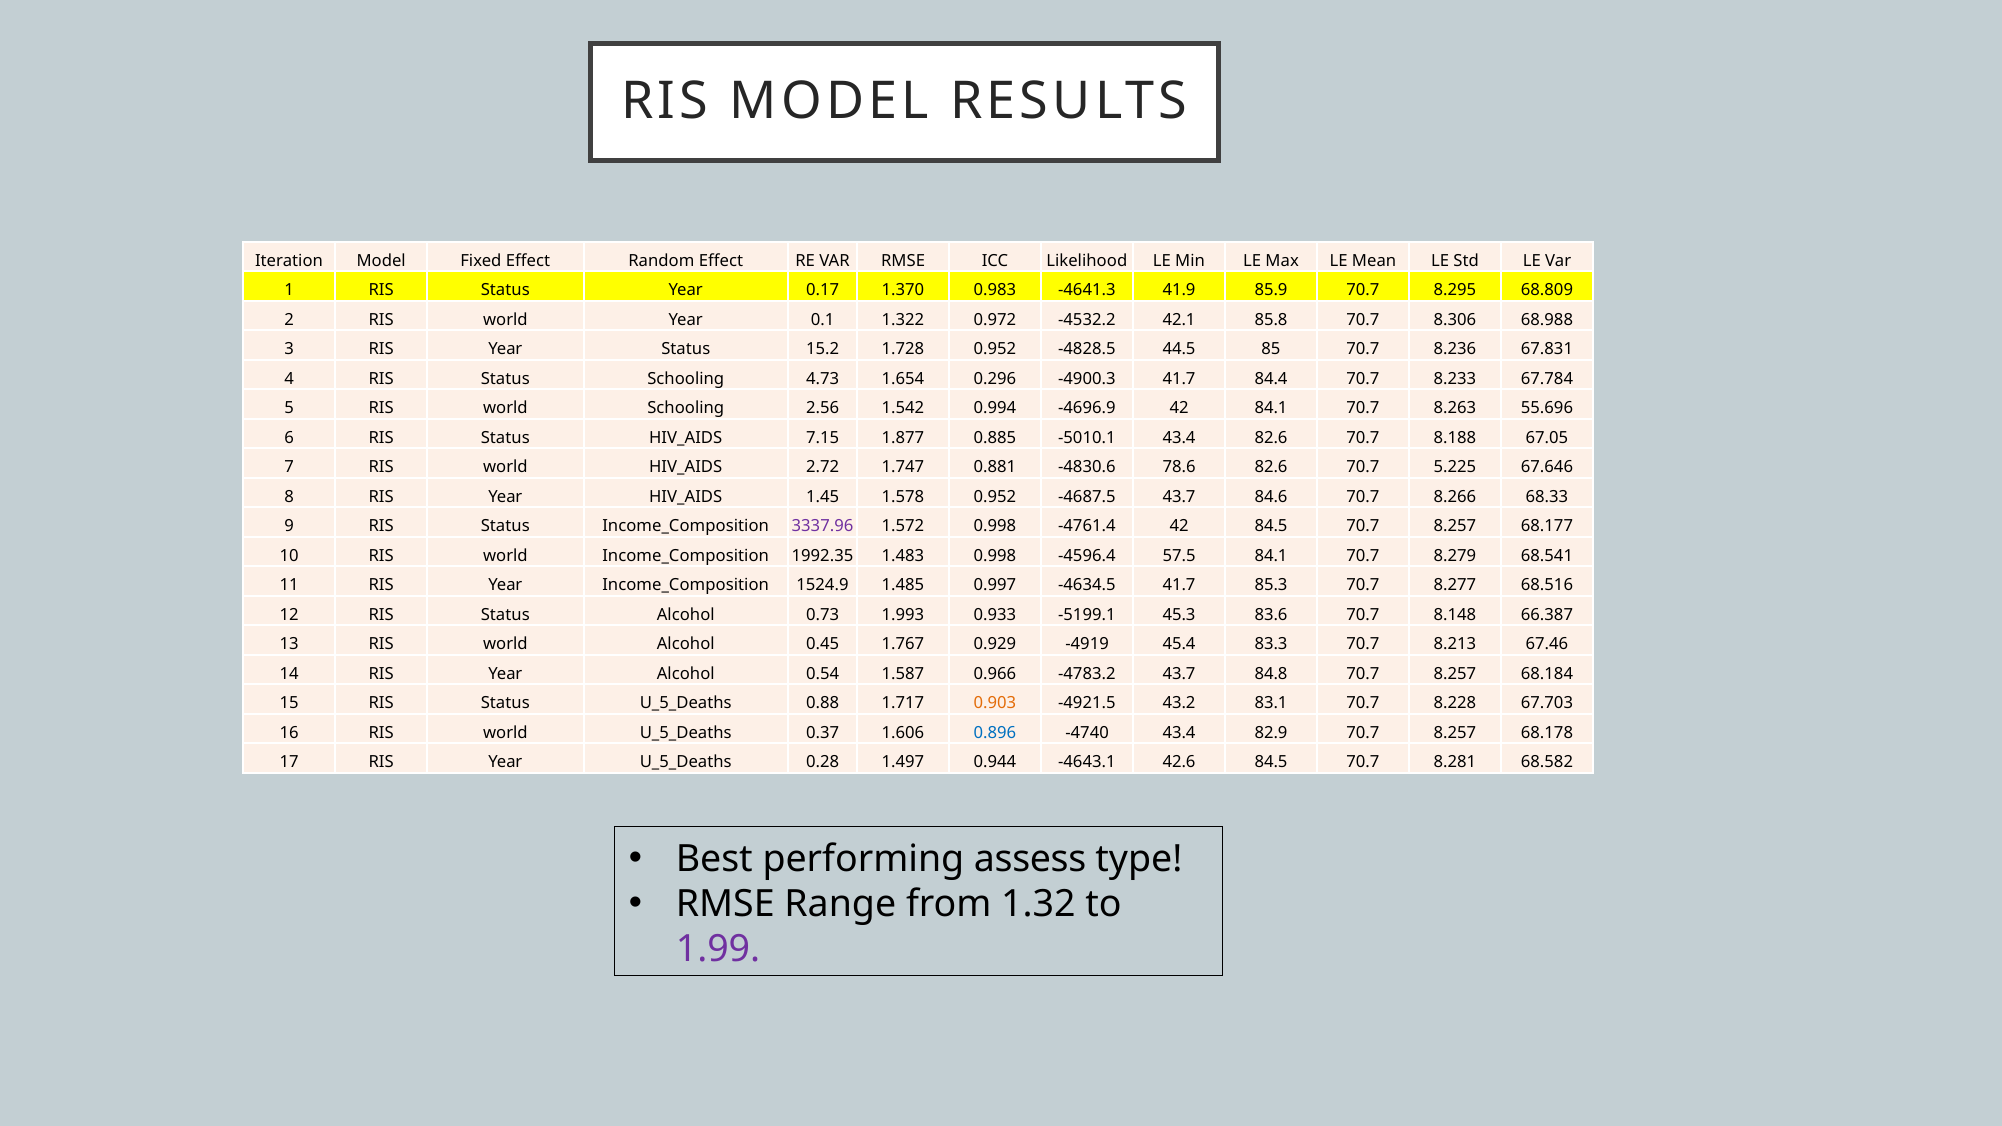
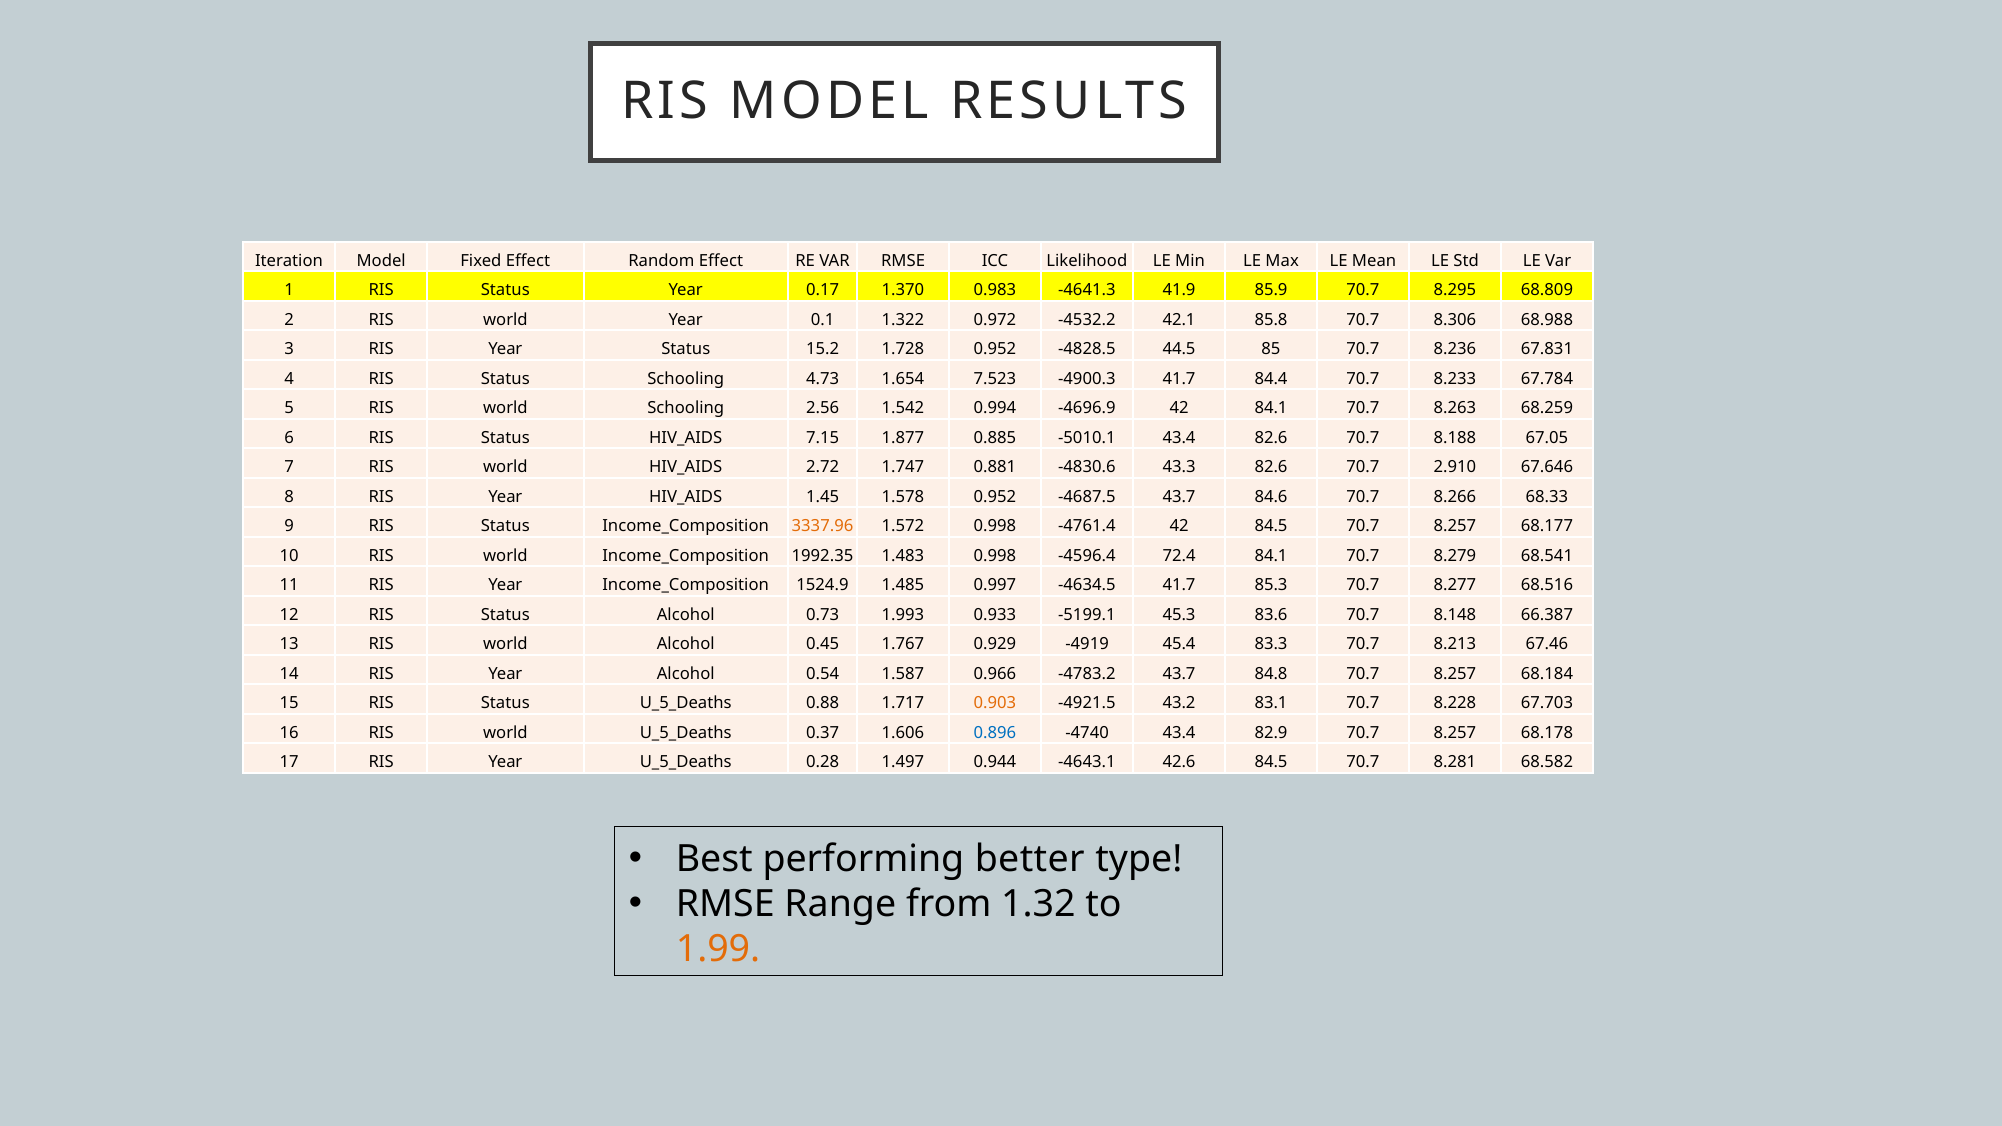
0.296: 0.296 -> 7.523
55.696: 55.696 -> 68.259
78.6: 78.6 -> 43.3
5.225: 5.225 -> 2.910
3337.96 colour: purple -> orange
57.5: 57.5 -> 72.4
assess: assess -> better
1.99 colour: purple -> orange
